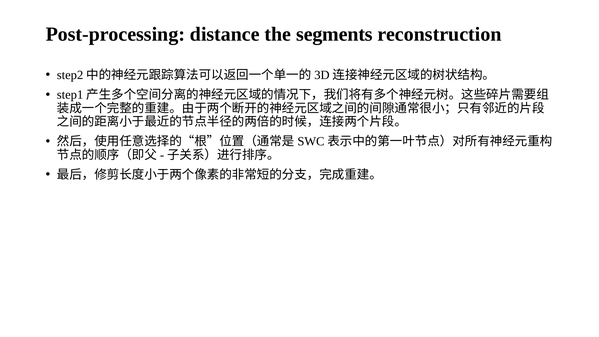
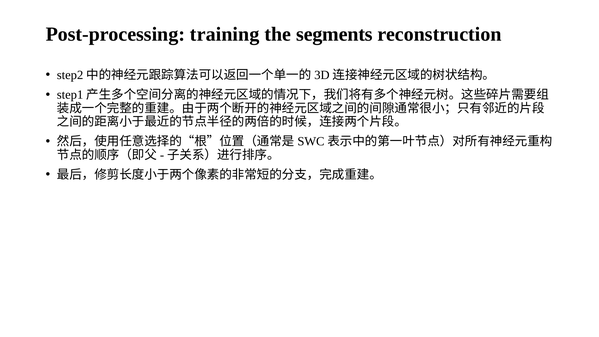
distance: distance -> training
